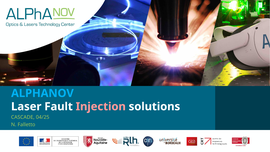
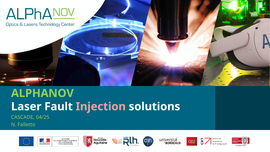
ALPHANOV colour: light blue -> light green
